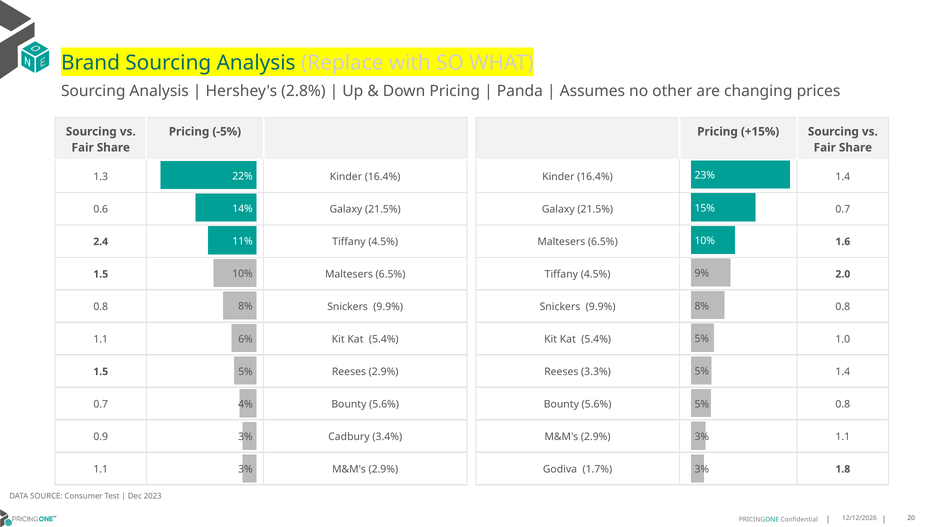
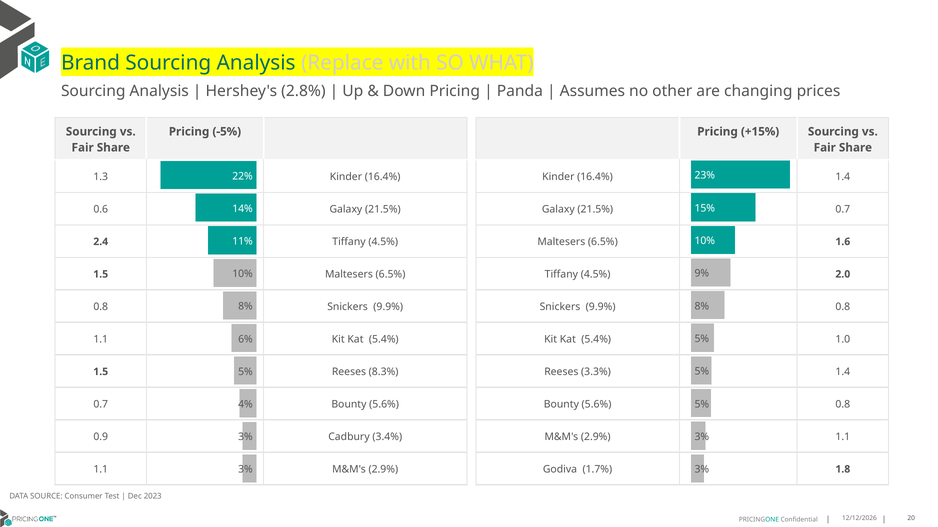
Reeses 2.9%: 2.9% -> 8.3%
